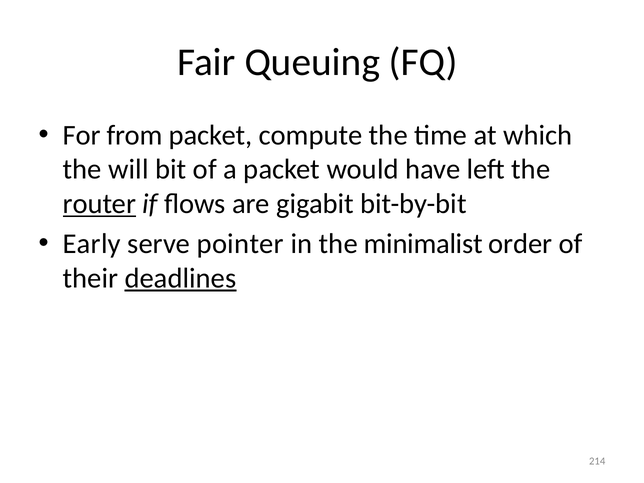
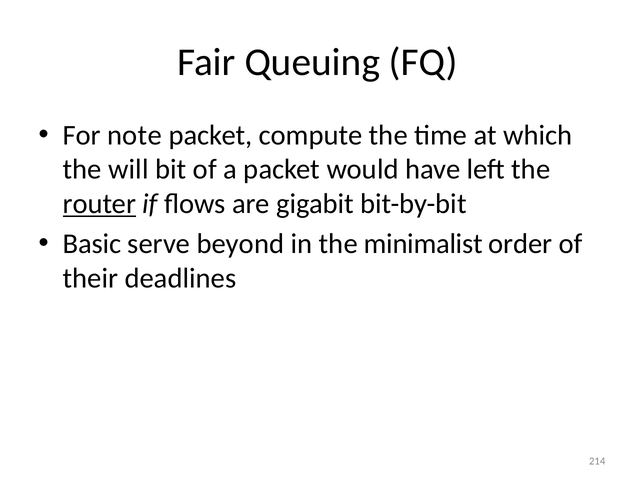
from: from -> note
Early: Early -> Basic
pointer: pointer -> beyond
deadlines underline: present -> none
